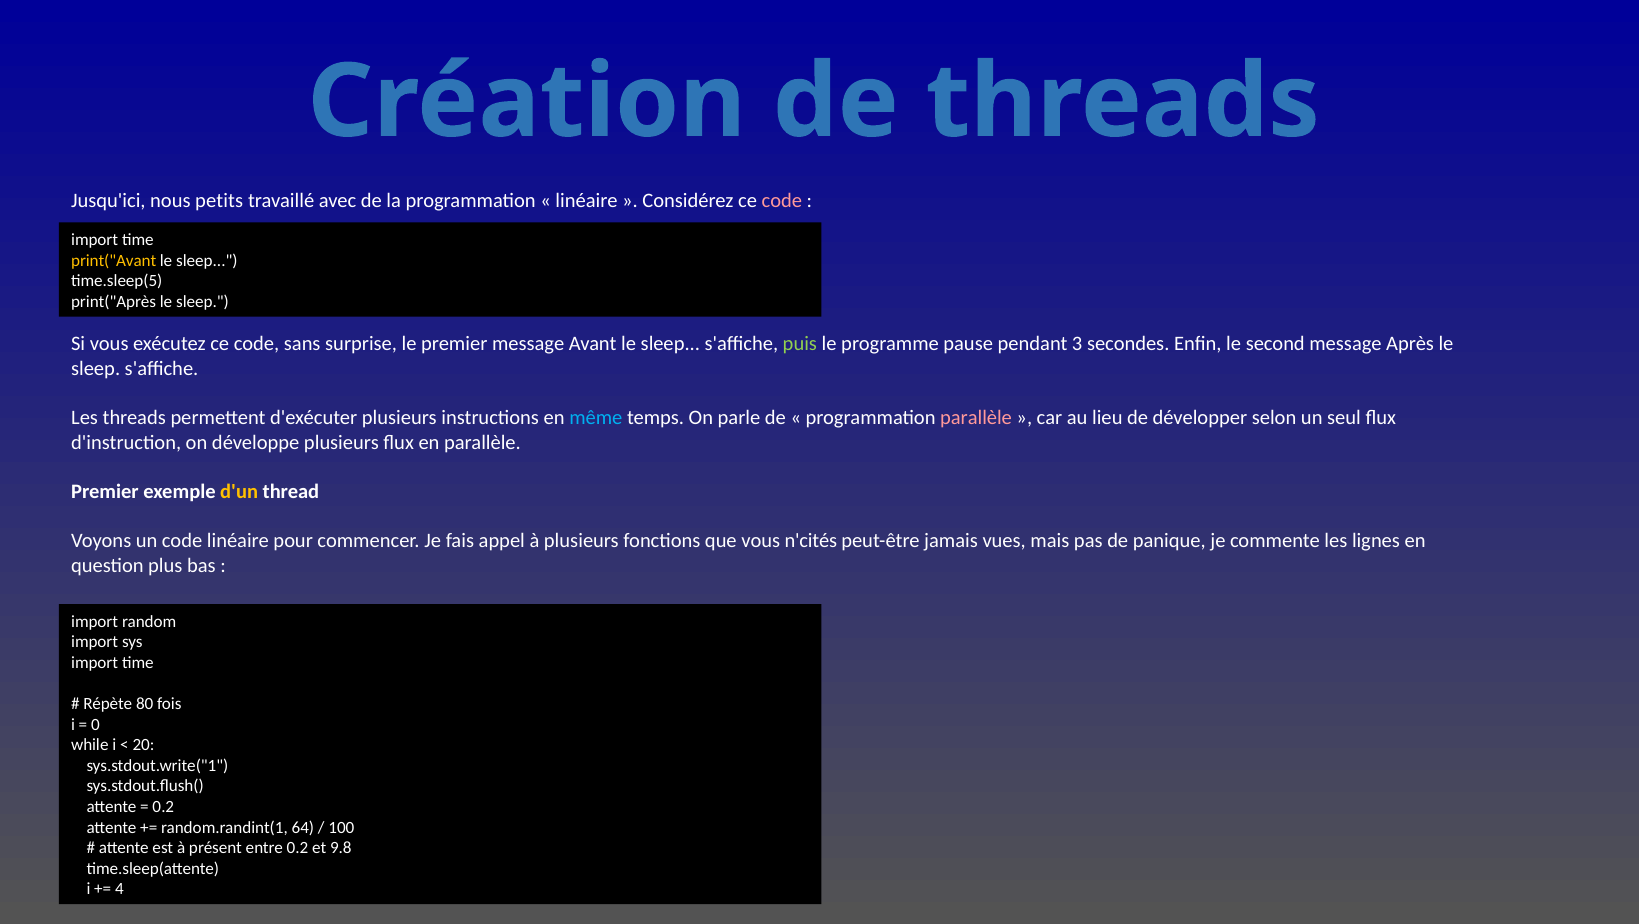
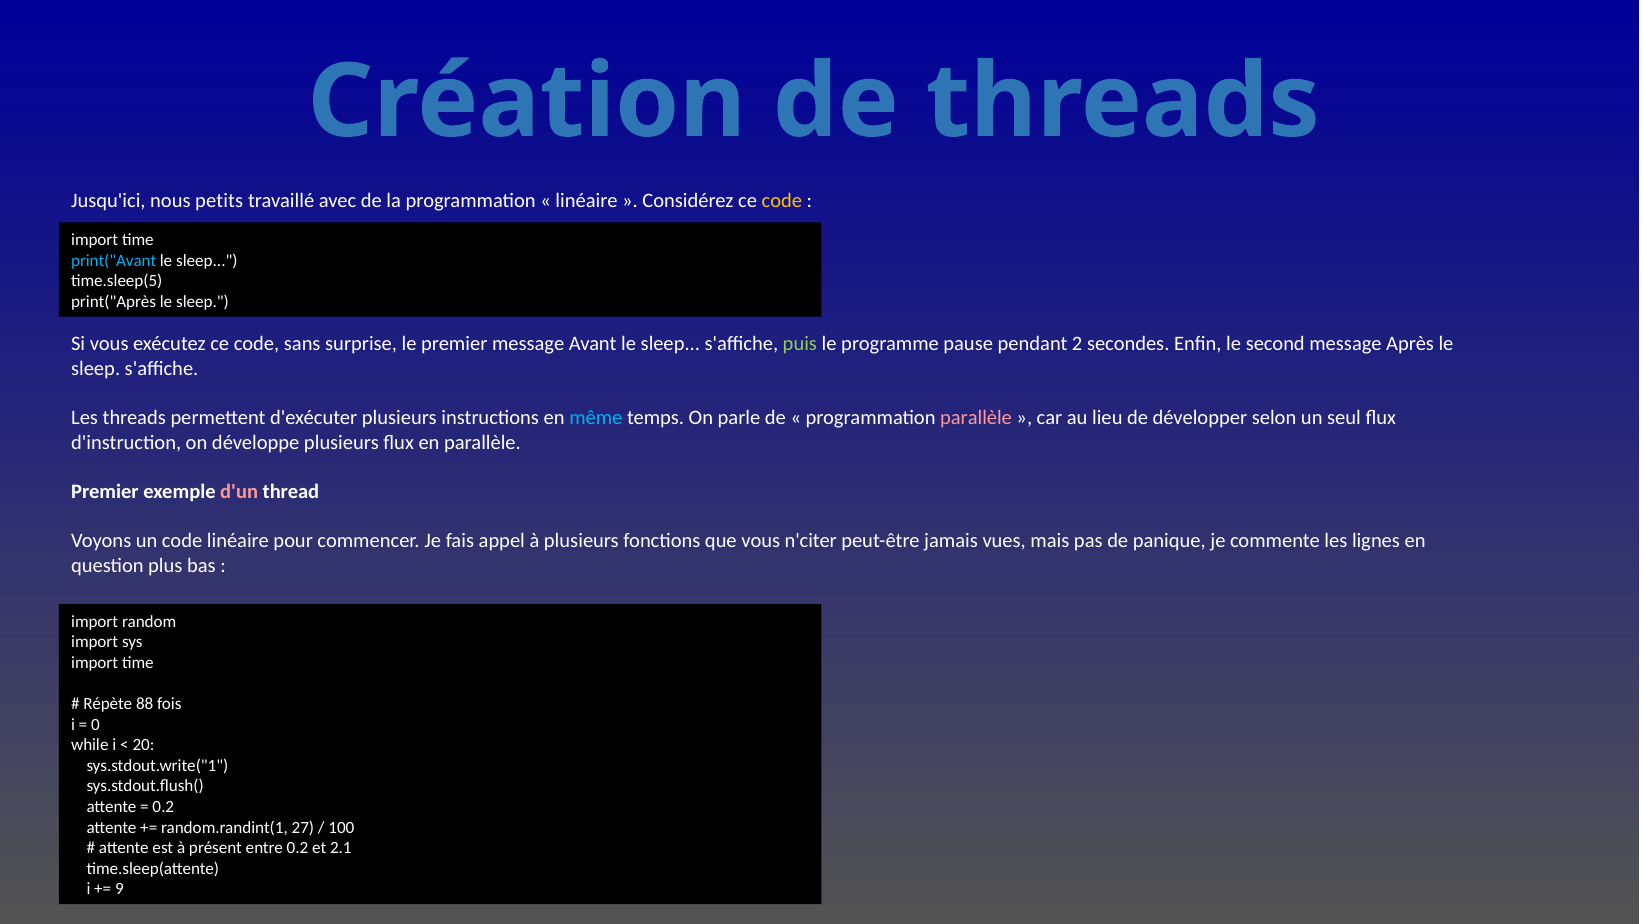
code at (782, 200) colour: pink -> yellow
print("Avant colour: yellow -> light blue
3: 3 -> 2
d'un colour: yellow -> pink
n'cités: n'cités -> n'citer
80: 80 -> 88
64: 64 -> 27
9.8: 9.8 -> 2.1
4: 4 -> 9
